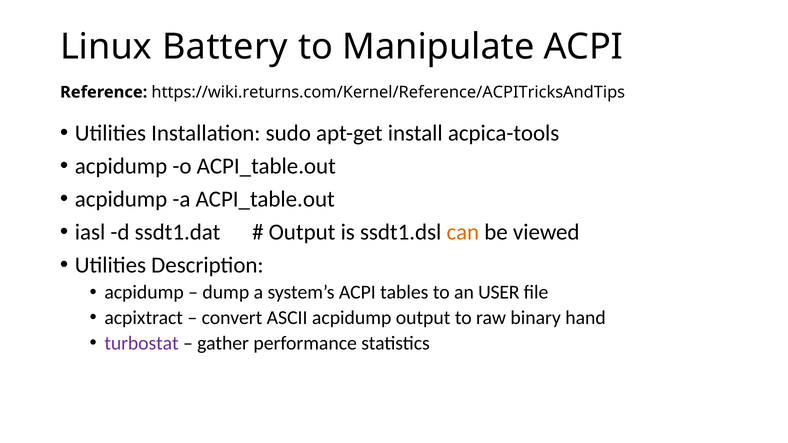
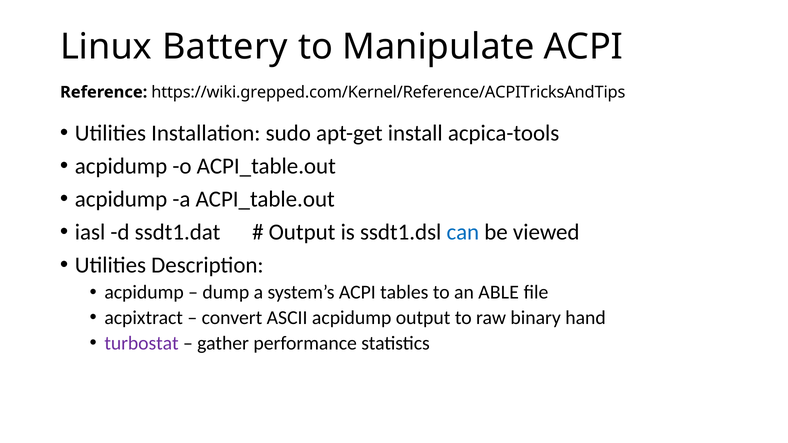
https://wiki.returns.com/Kernel/Reference/ACPITricksAndTips: https://wiki.returns.com/Kernel/Reference/ACPITricksAndTips -> https://wiki.grepped.com/Kernel/Reference/ACPITricksAndTips
can colour: orange -> blue
USER: USER -> ABLE
